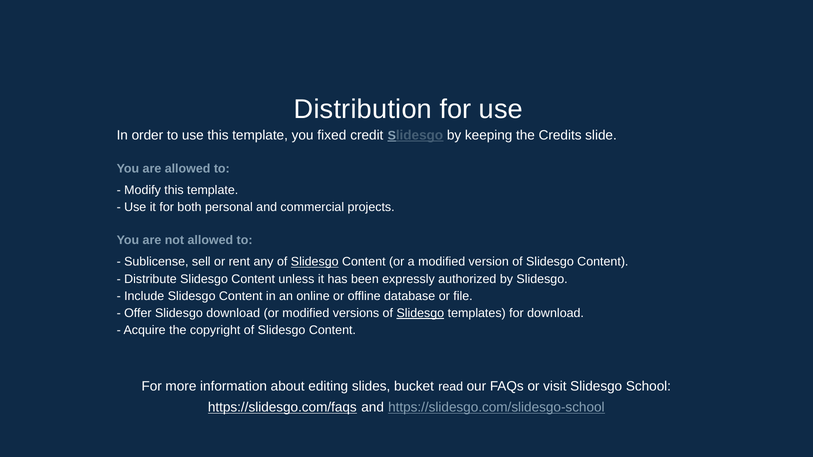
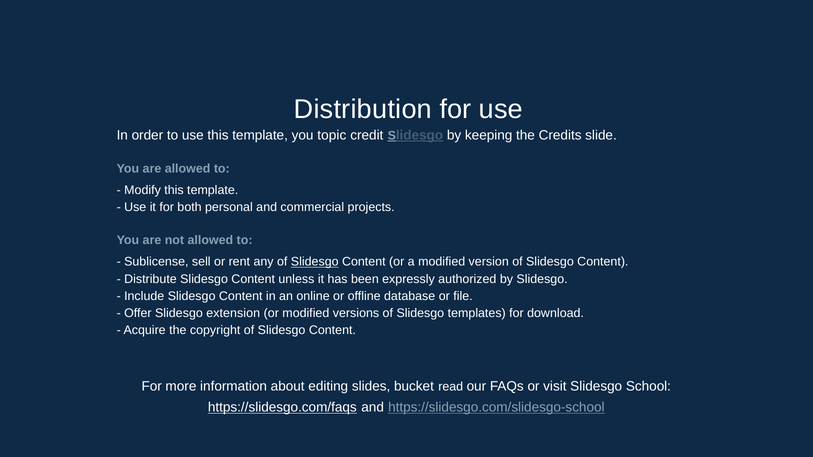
fixed: fixed -> topic
Slidesgo download: download -> extension
Slidesgo at (420, 313) underline: present -> none
